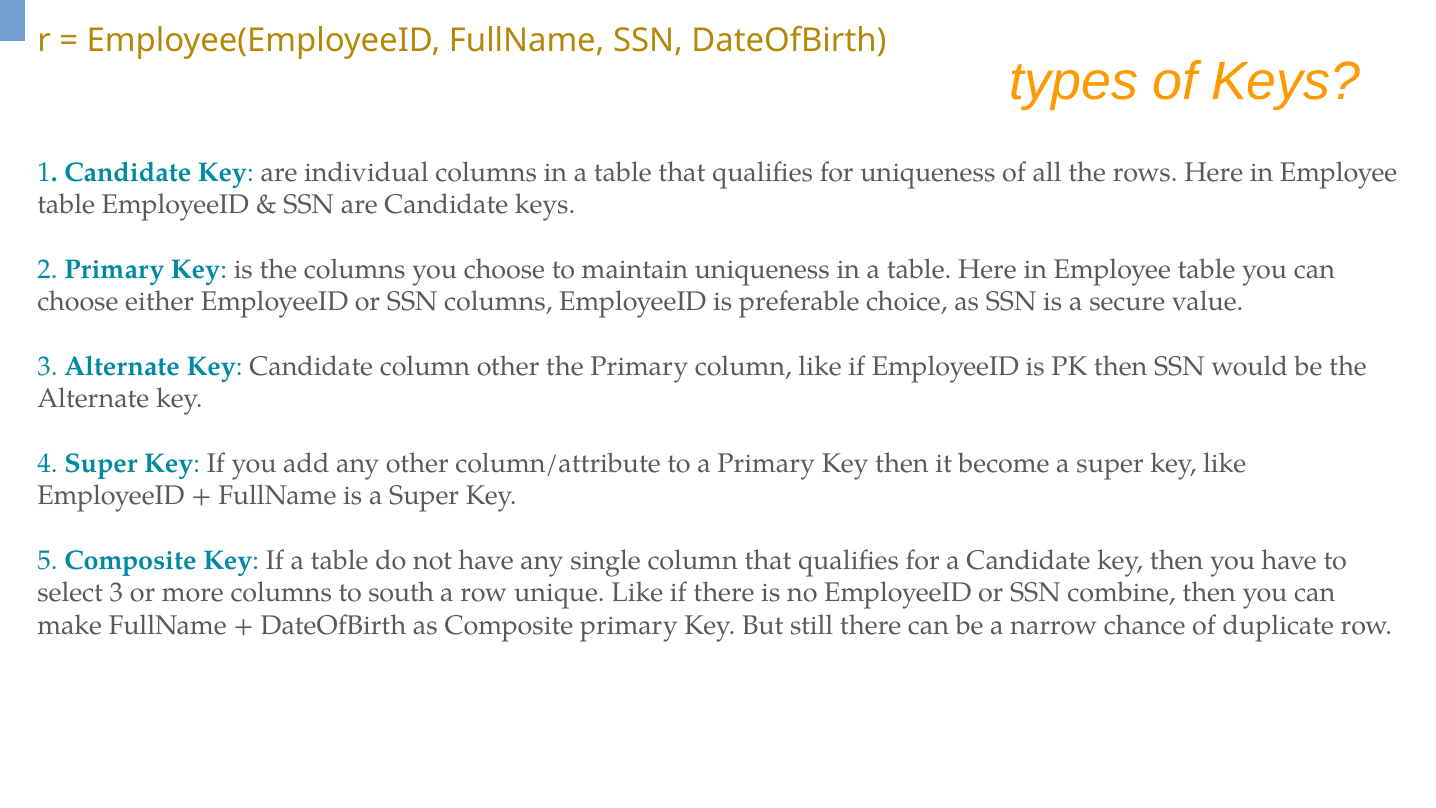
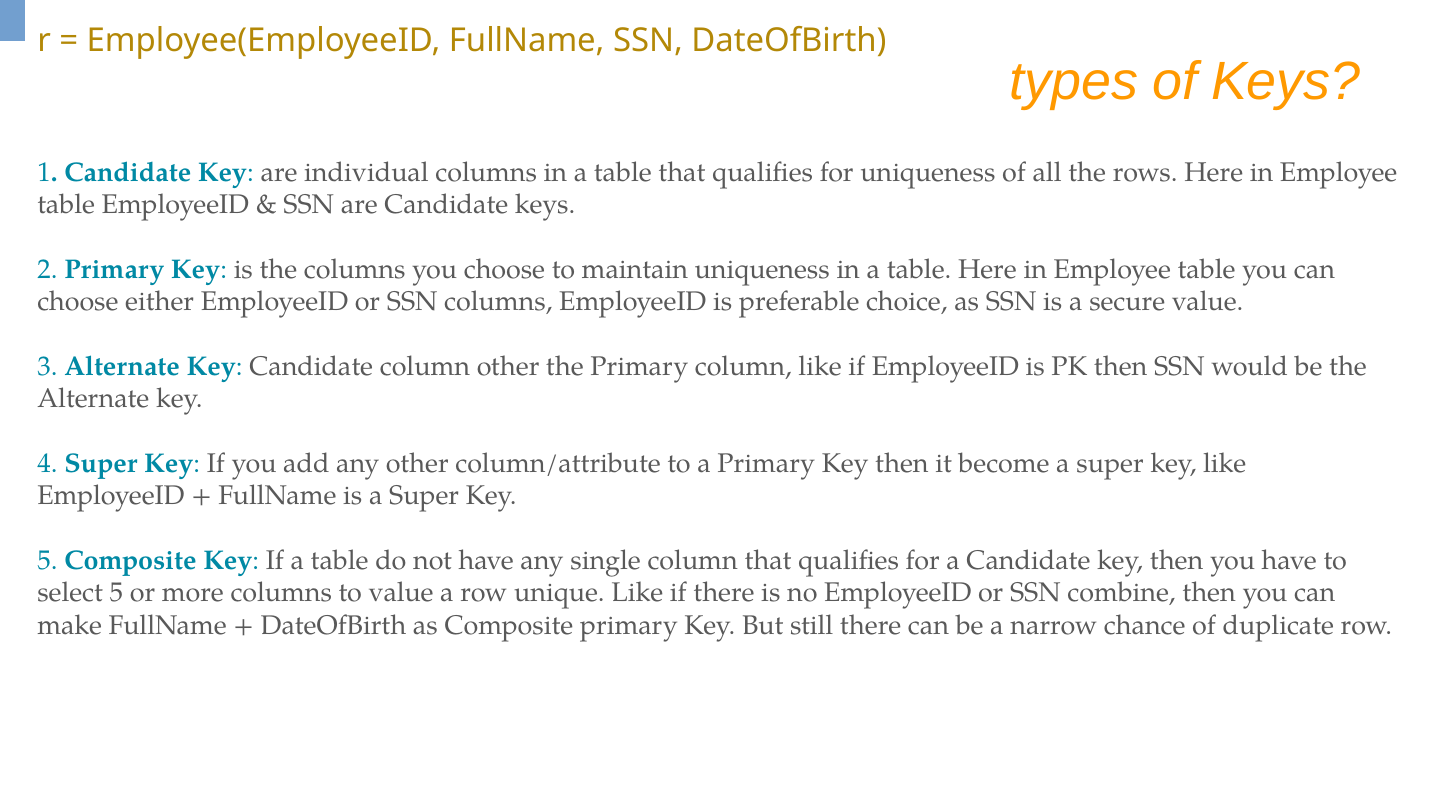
select 3: 3 -> 5
to south: south -> value
